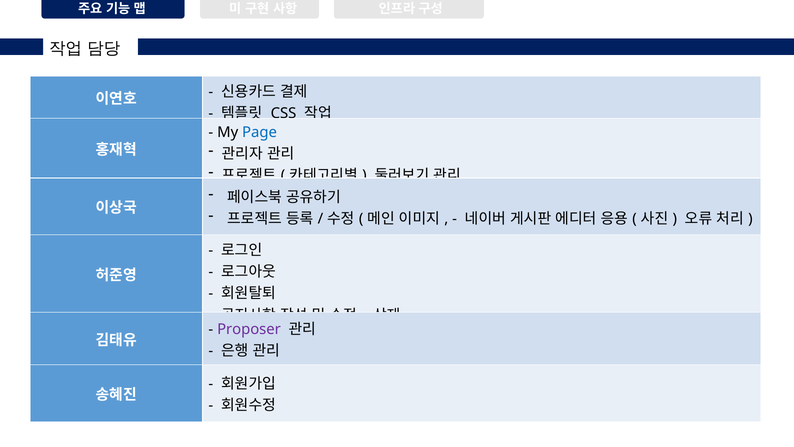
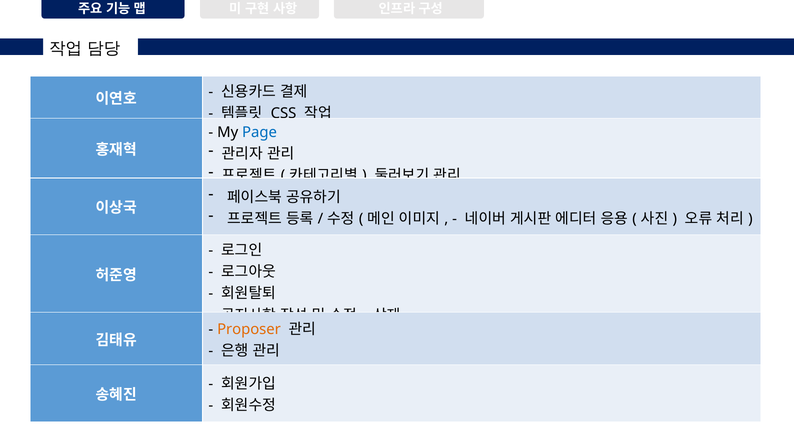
Proposer colour: purple -> orange
